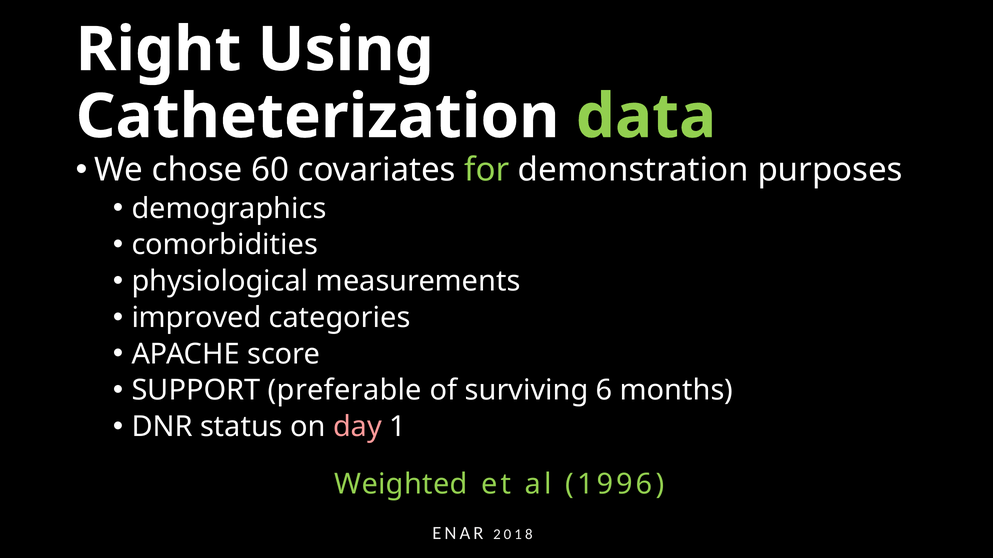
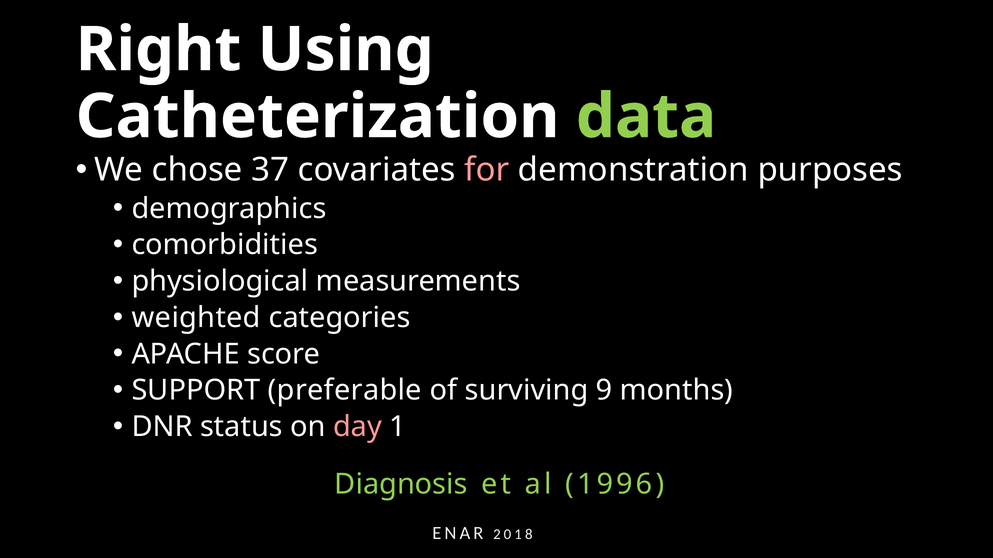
60: 60 -> 37
for colour: light green -> pink
improved: improved -> weighted
6: 6 -> 9
Weighted: Weighted -> Diagnosis
